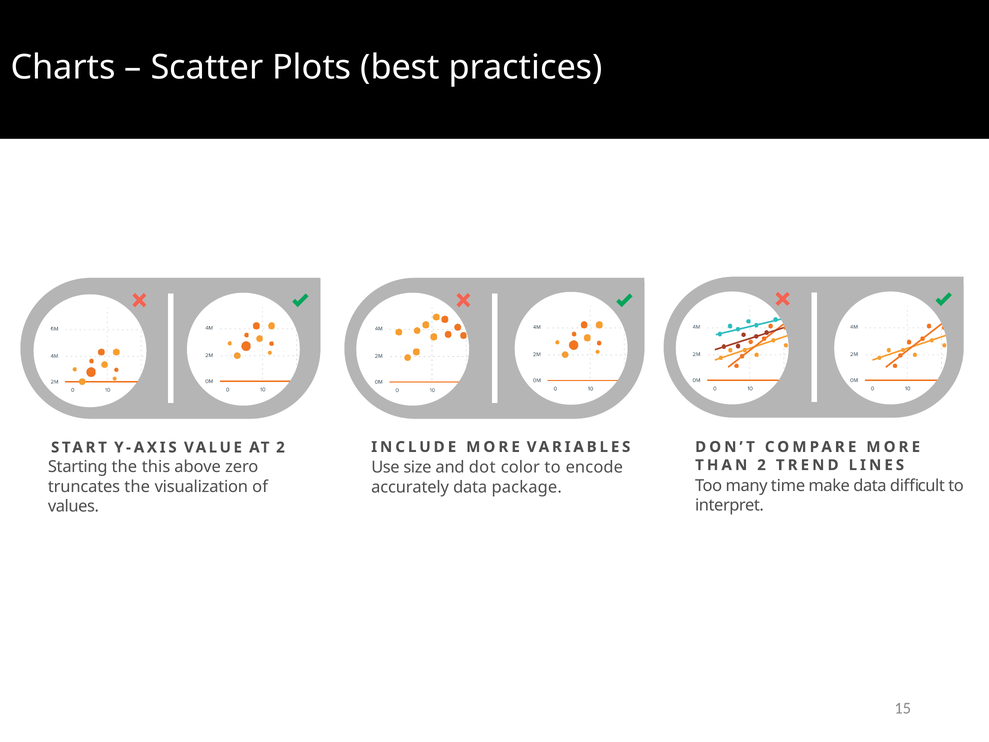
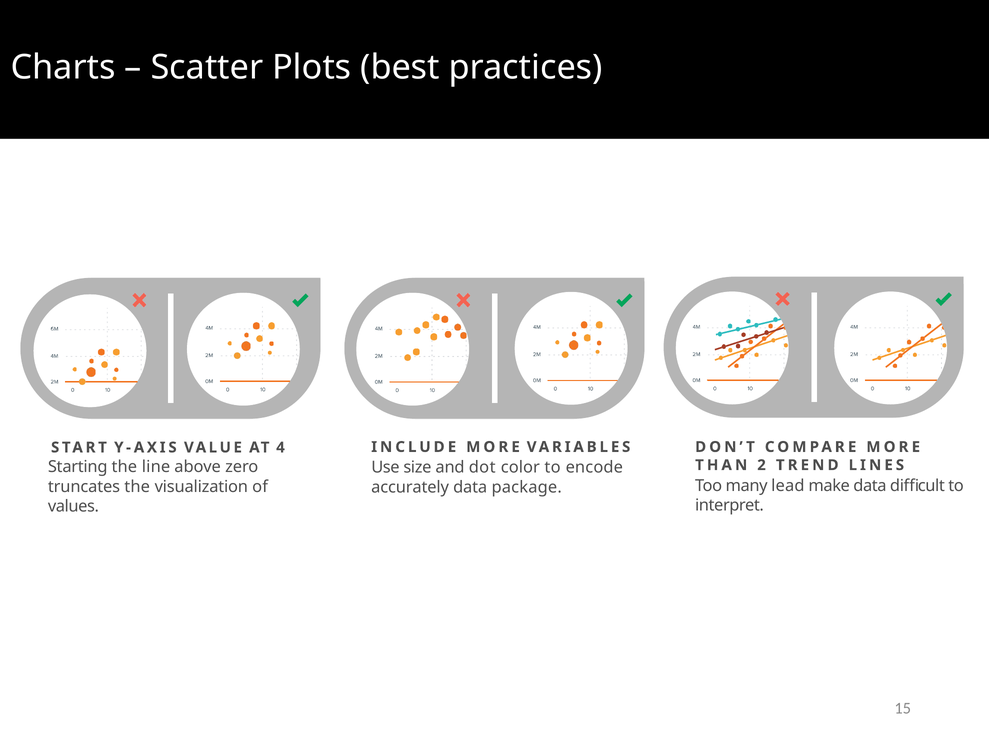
AT 2: 2 -> 4
this: this -> line
time: time -> lead
